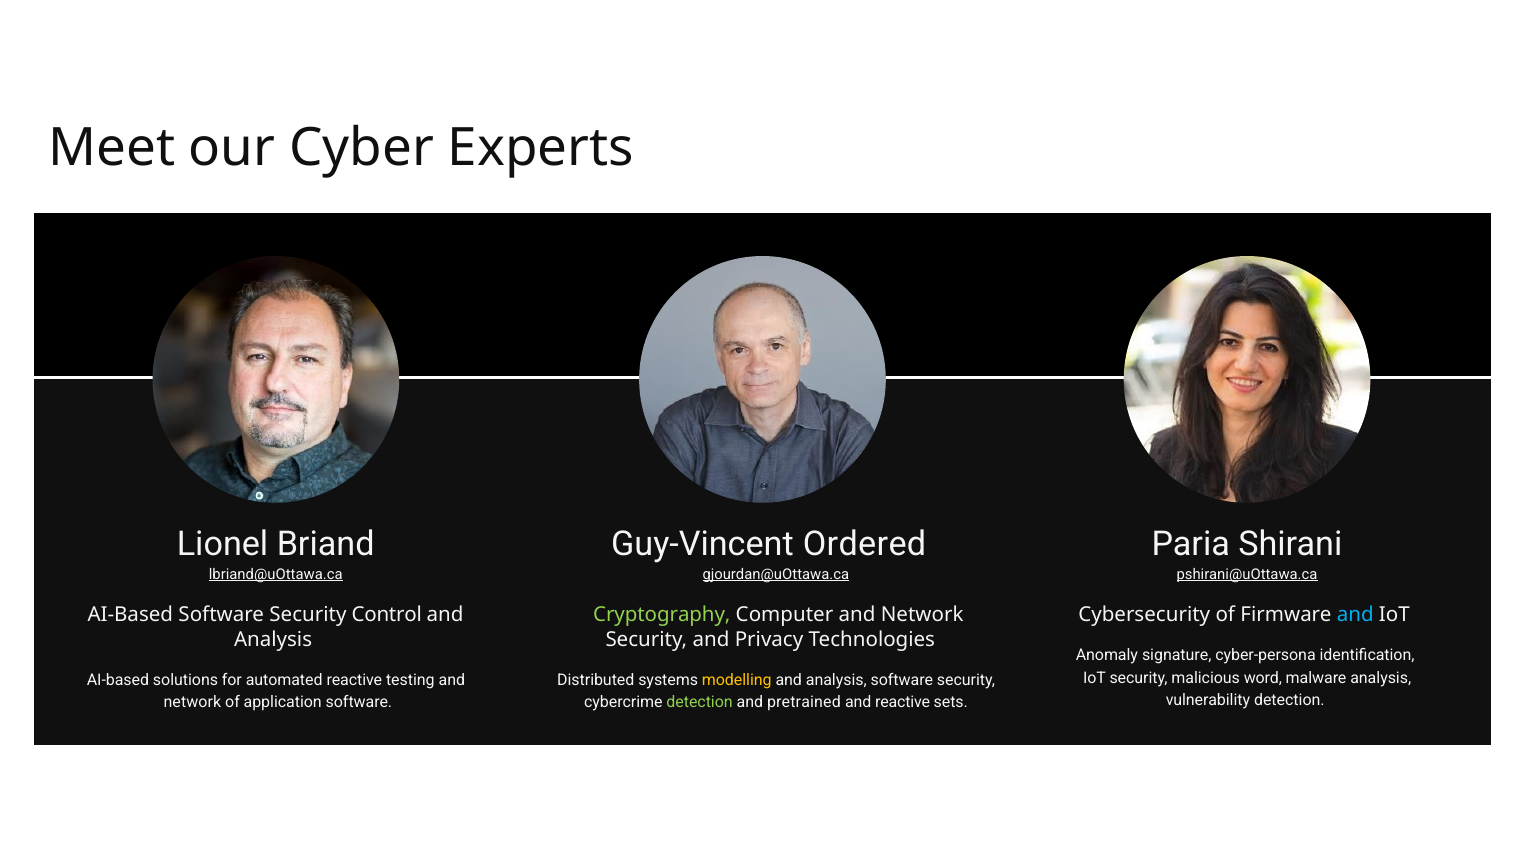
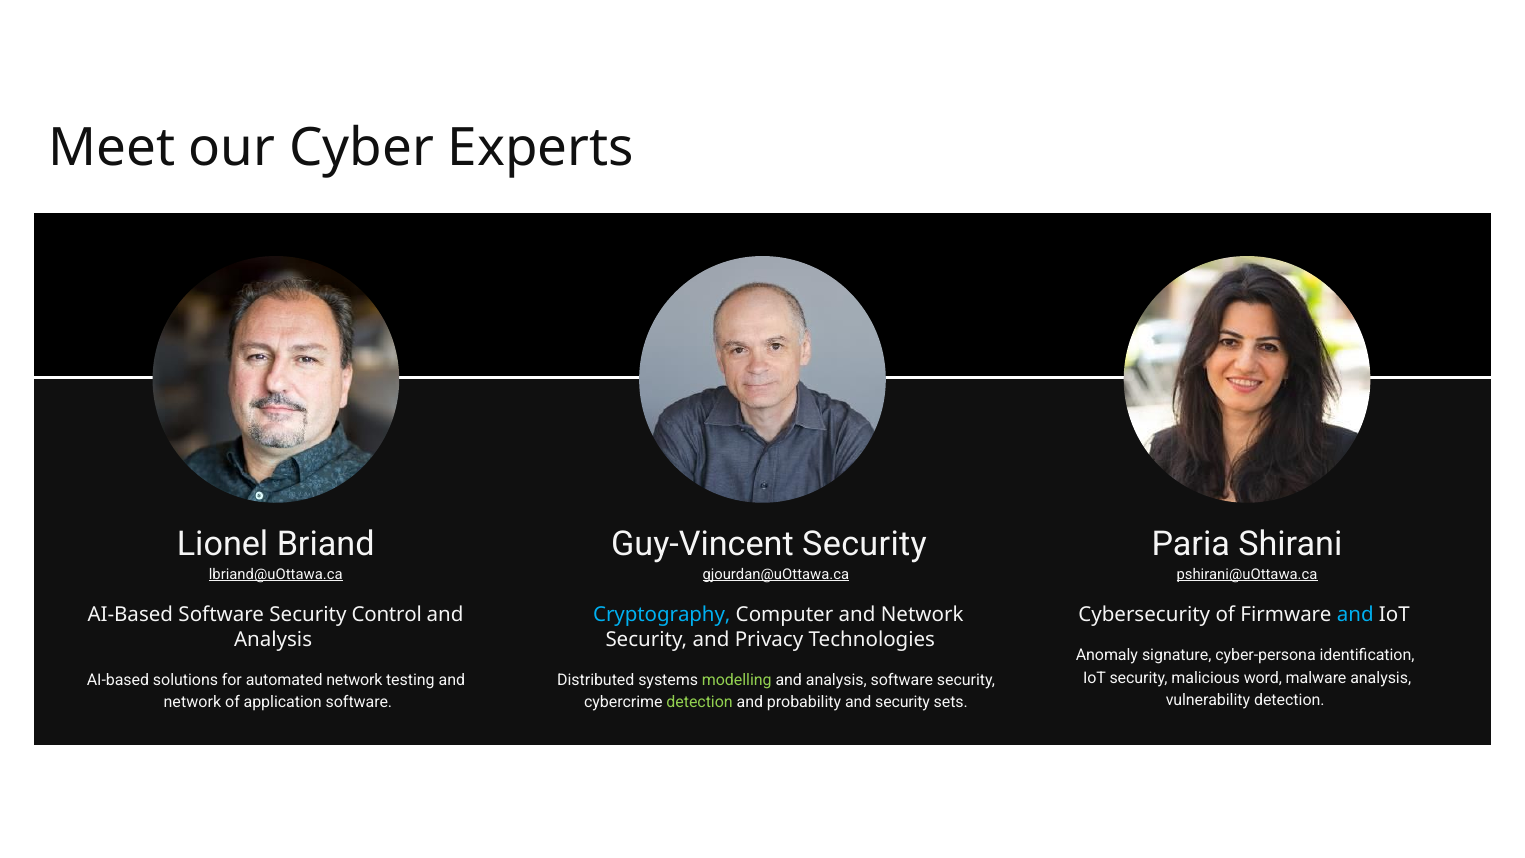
Guy-Vincent Ordered: Ordered -> Security
Cryptography colour: light green -> light blue
automated reactive: reactive -> network
modelling colour: yellow -> light green
pretrained: pretrained -> probability
and reactive: reactive -> security
